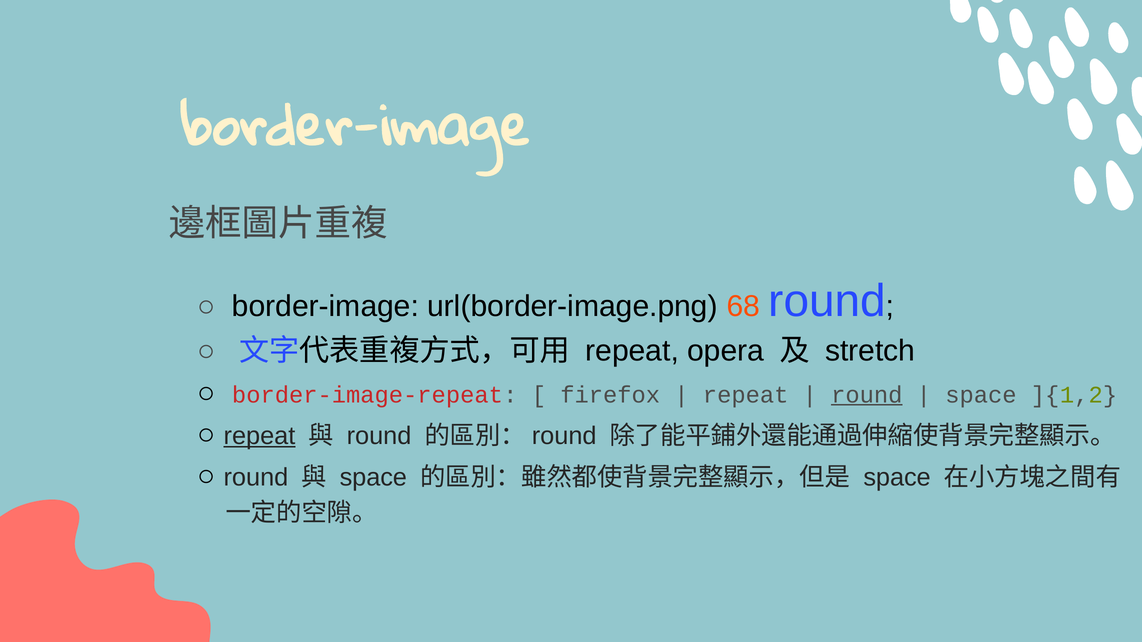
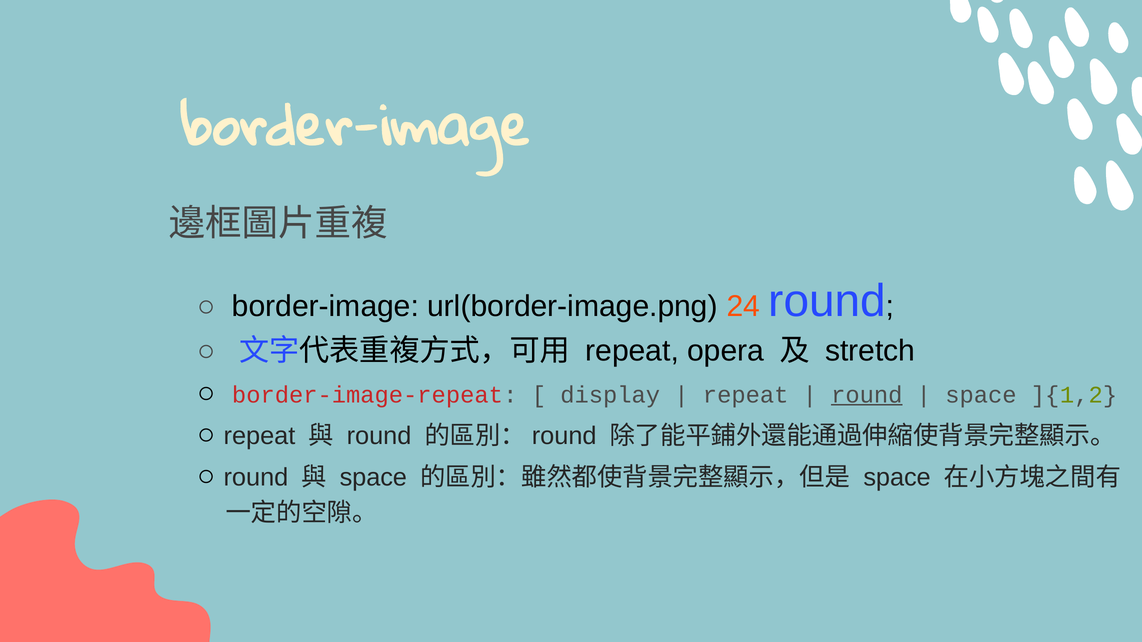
68: 68 -> 24
firefox: firefox -> display
repeat at (259, 436) underline: present -> none
